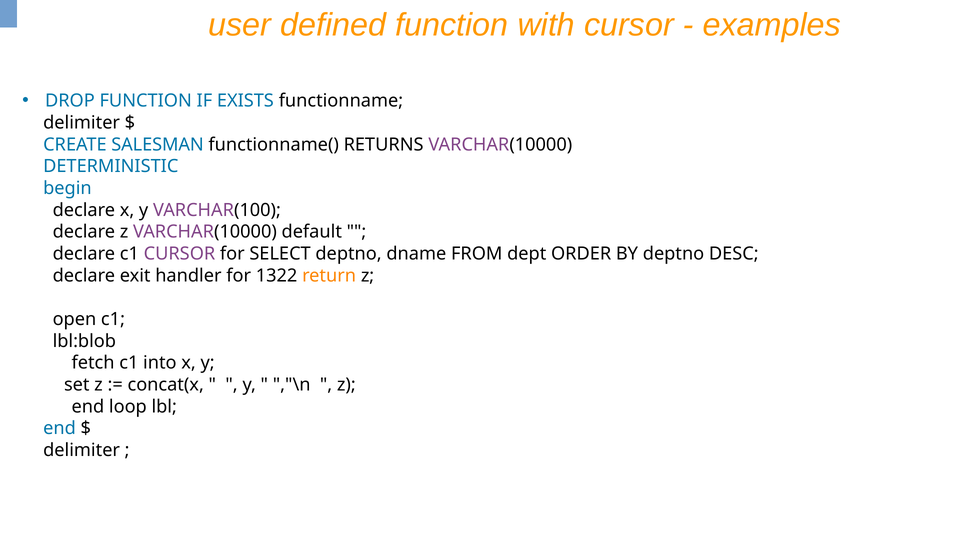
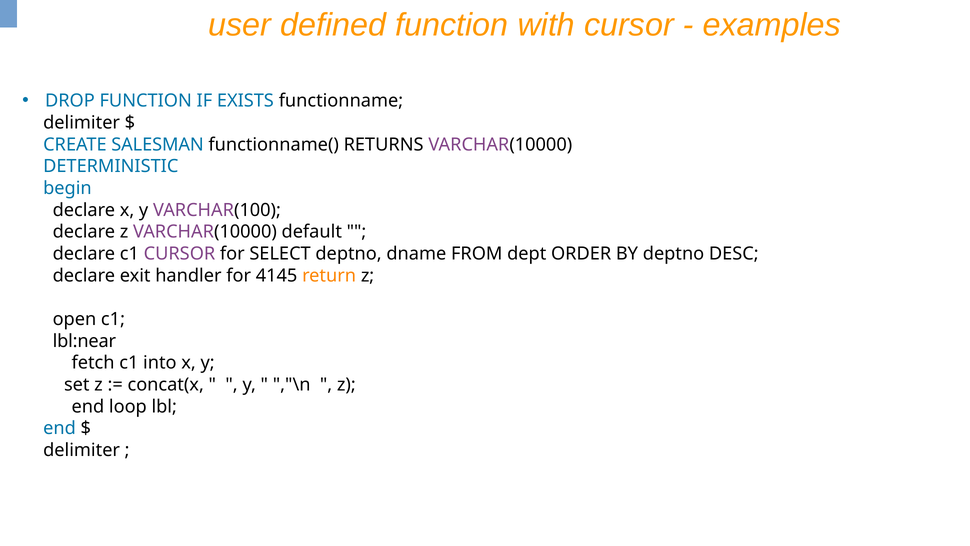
1322: 1322 -> 4145
lbl:blob: lbl:blob -> lbl:near
